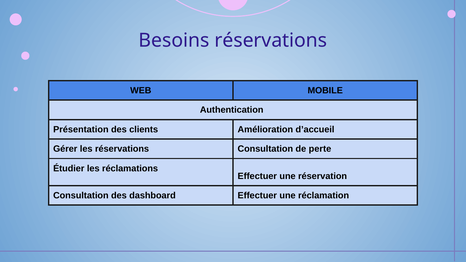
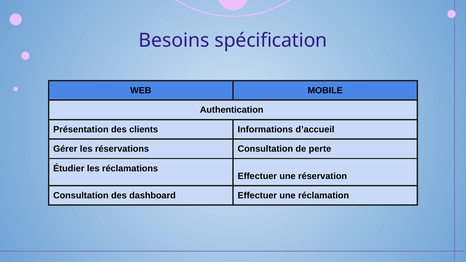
Besoins réservations: réservations -> spécification
Amélioration: Amélioration -> Informations
